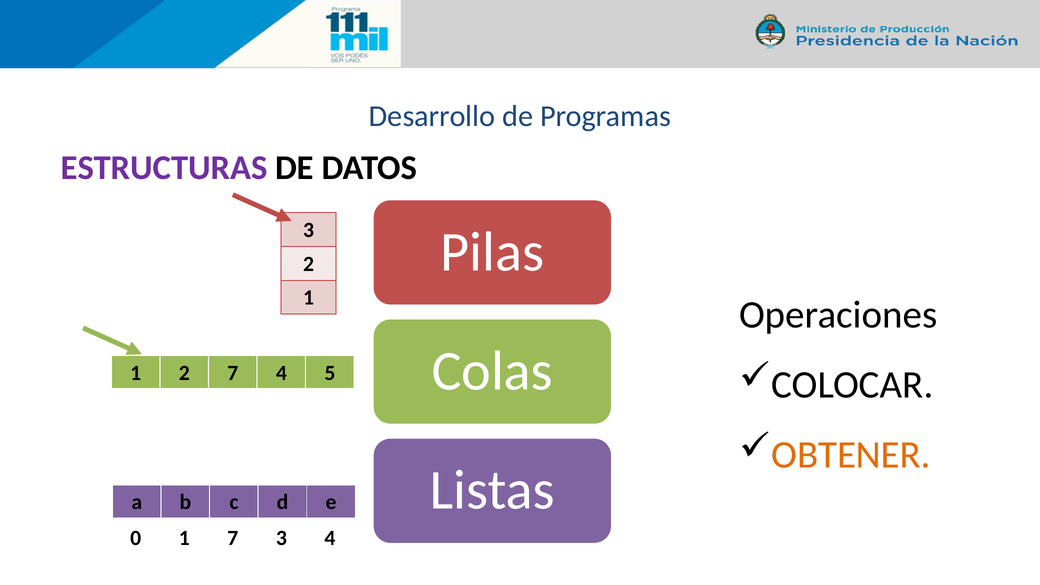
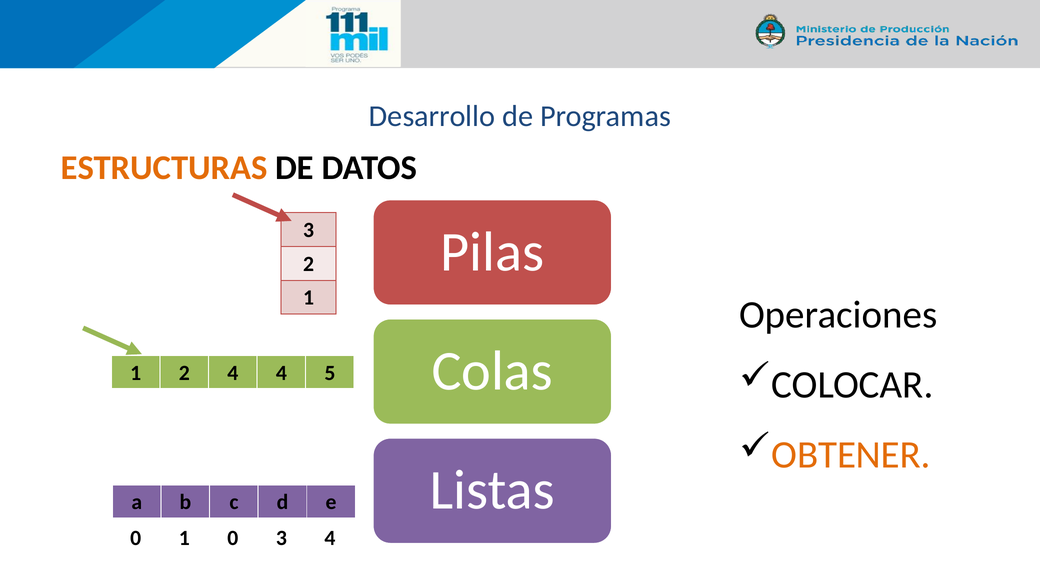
ESTRUCTURAS colour: purple -> orange
2 7: 7 -> 4
1 7: 7 -> 0
